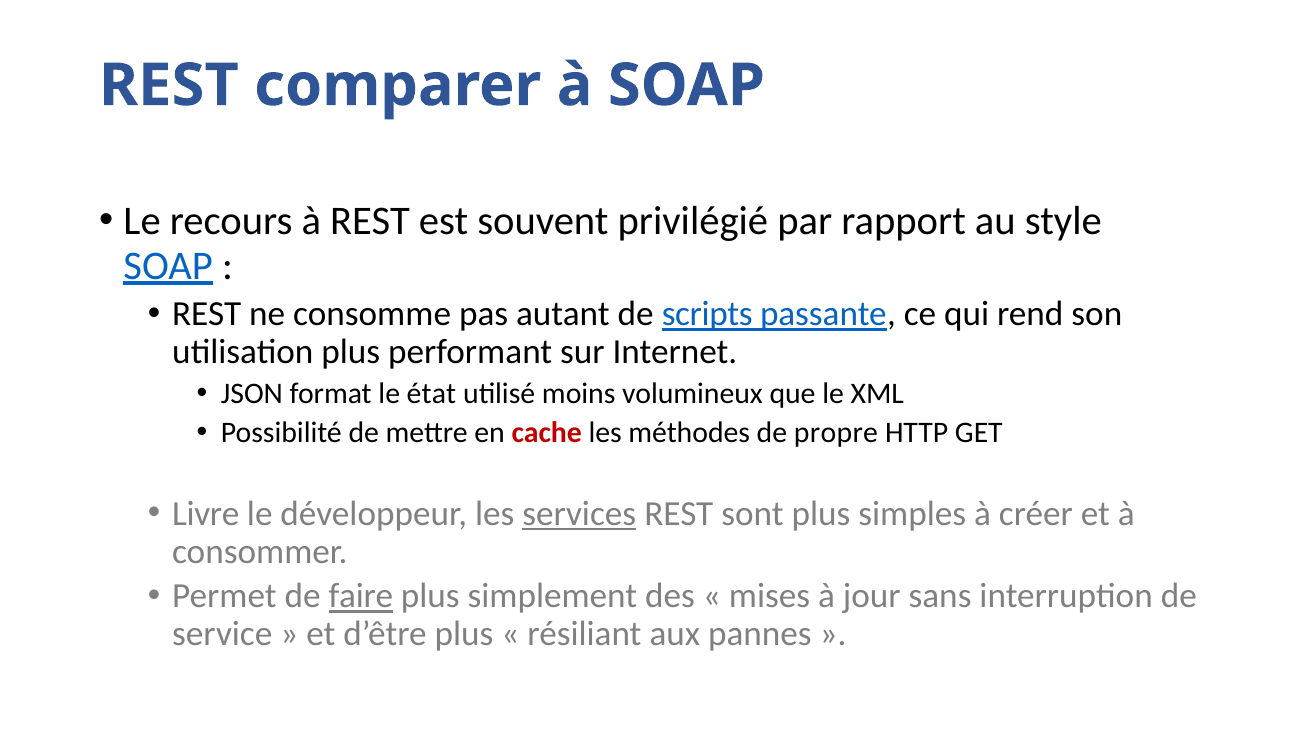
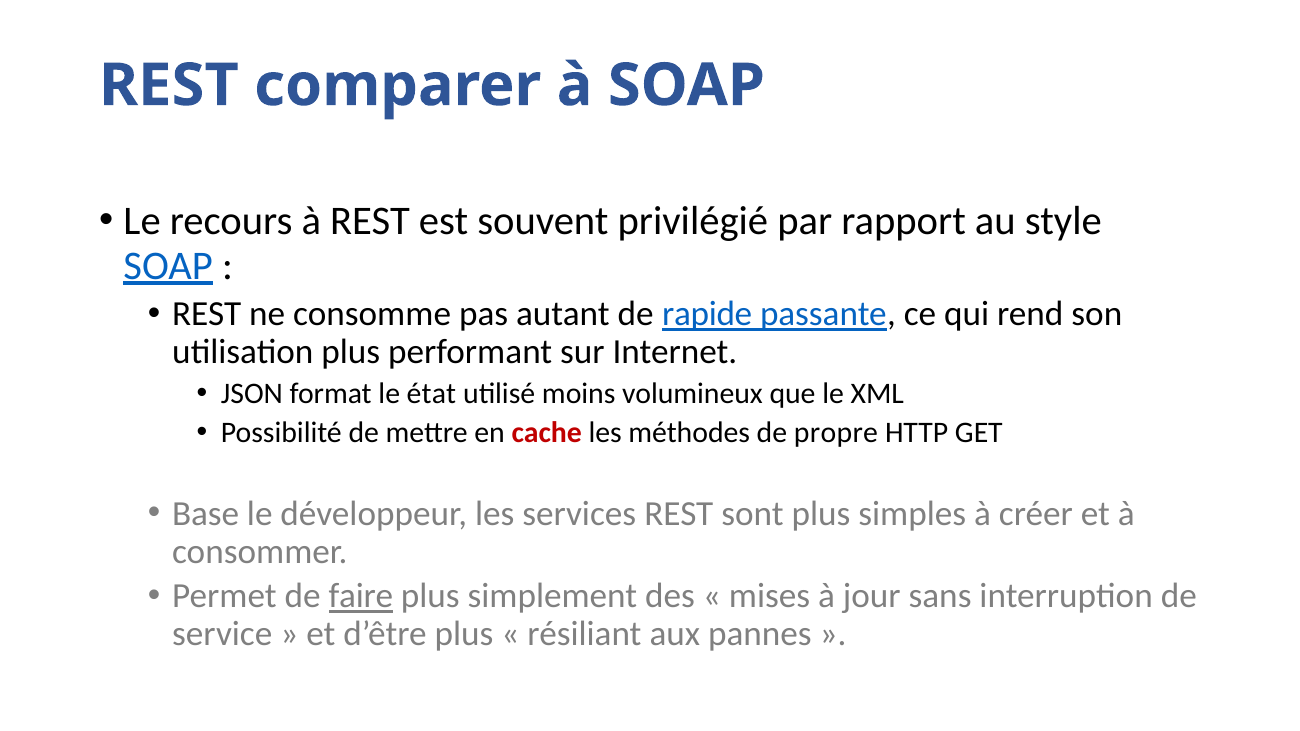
scripts: scripts -> rapide
Livre: Livre -> Base
services underline: present -> none
